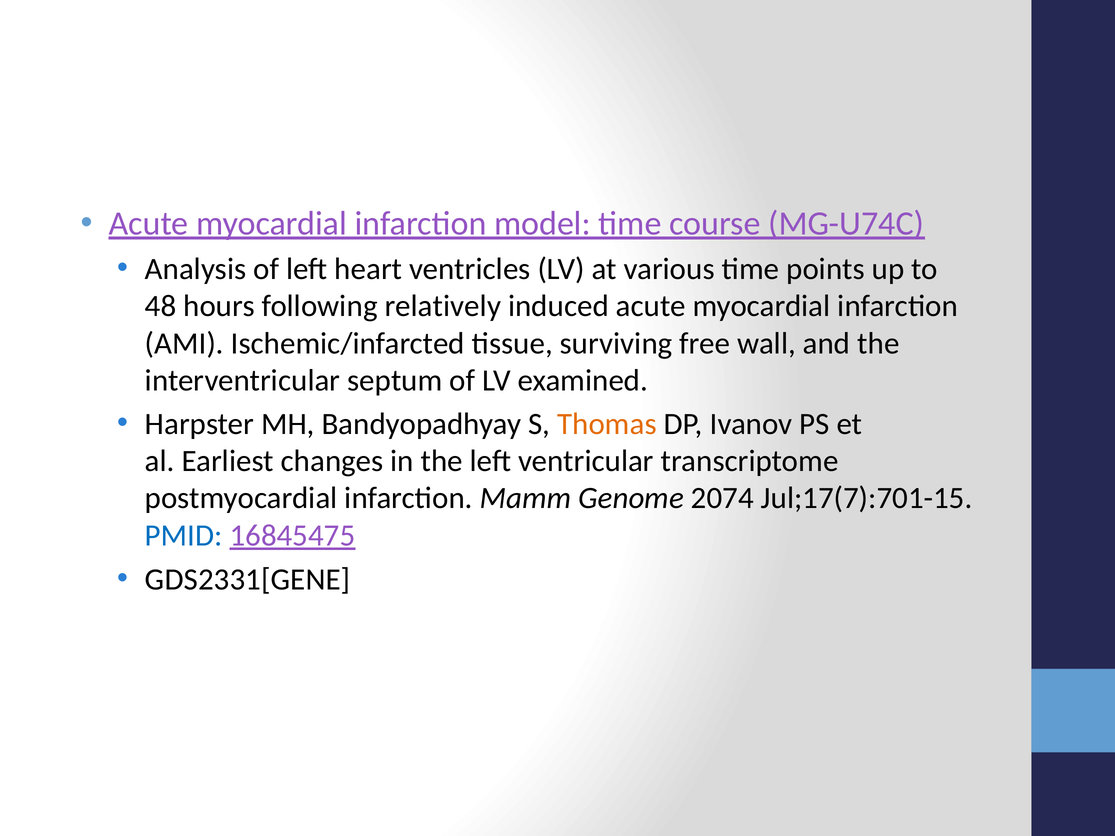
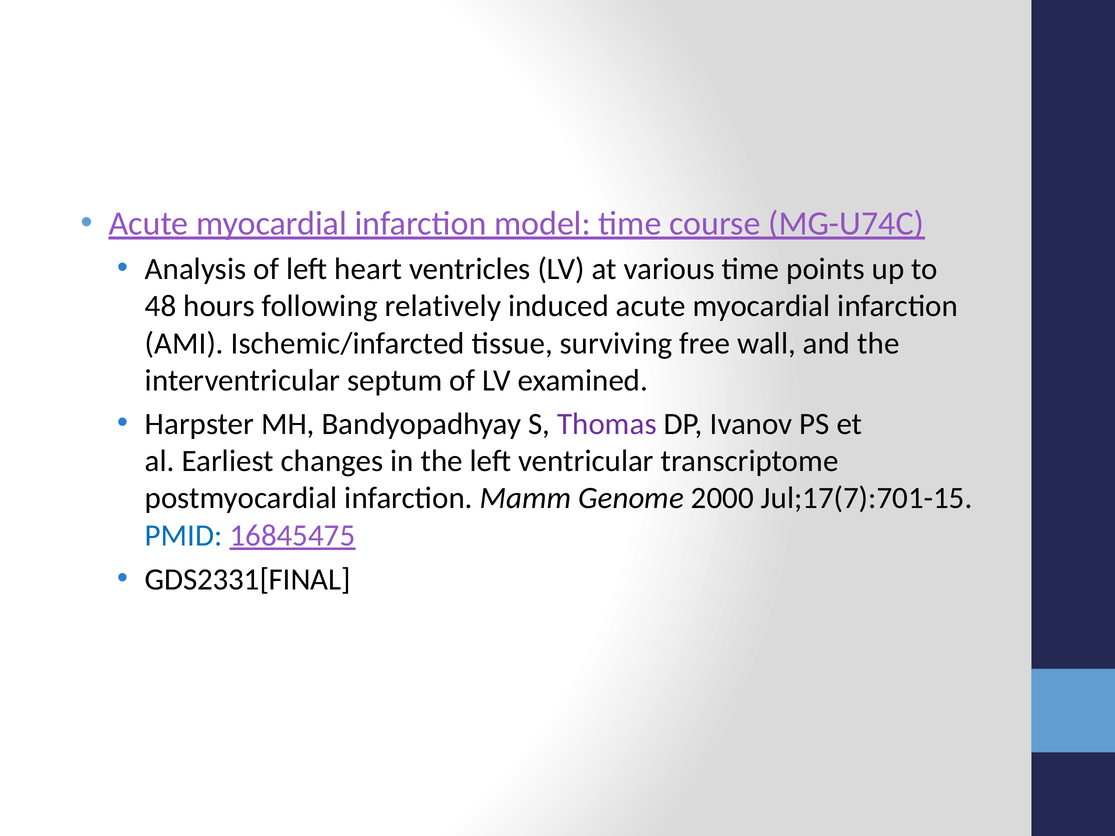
Thomas colour: orange -> purple
2074: 2074 -> 2000
GDS2331[GENE: GDS2331[GENE -> GDS2331[FINAL
